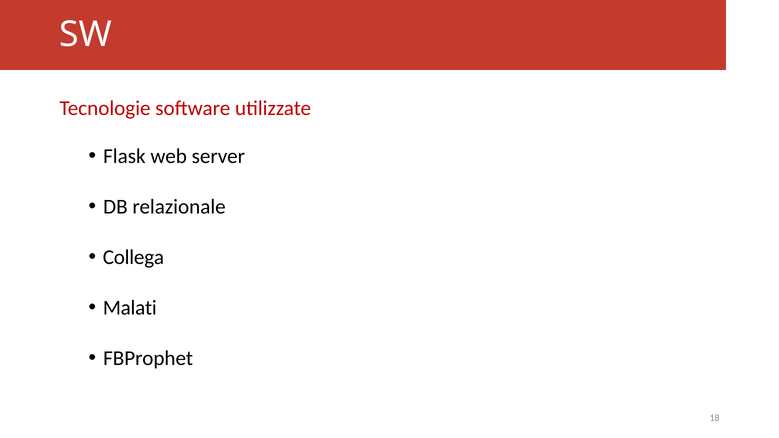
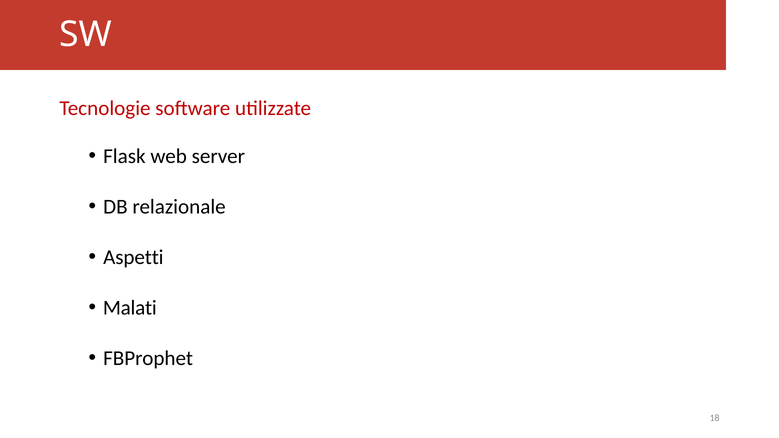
Collega: Collega -> Aspetti
